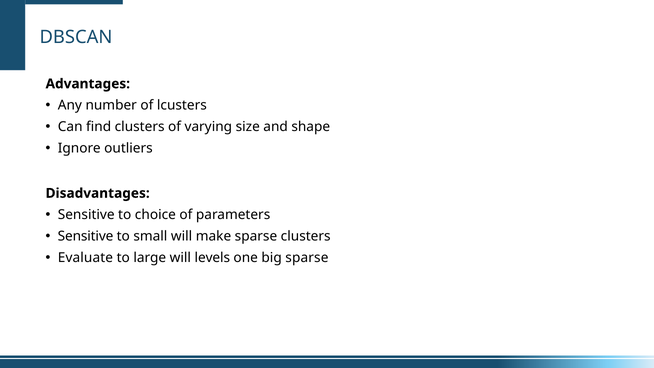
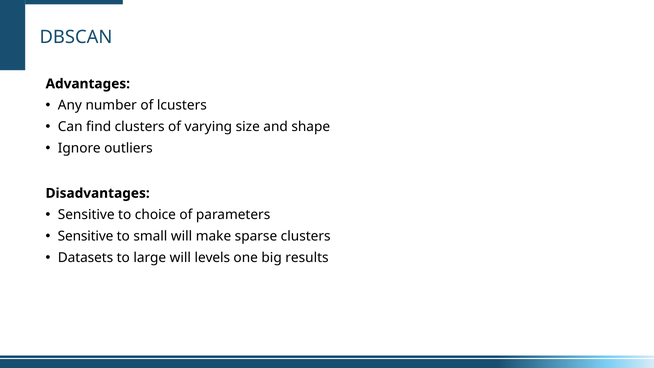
Evaluate: Evaluate -> Datasets
big sparse: sparse -> results
